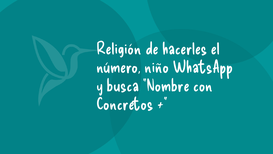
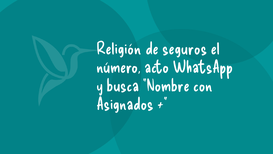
hacerles: hacerles -> seguros
niño: niño -> acto
Concretos: Concretos -> Asignados
